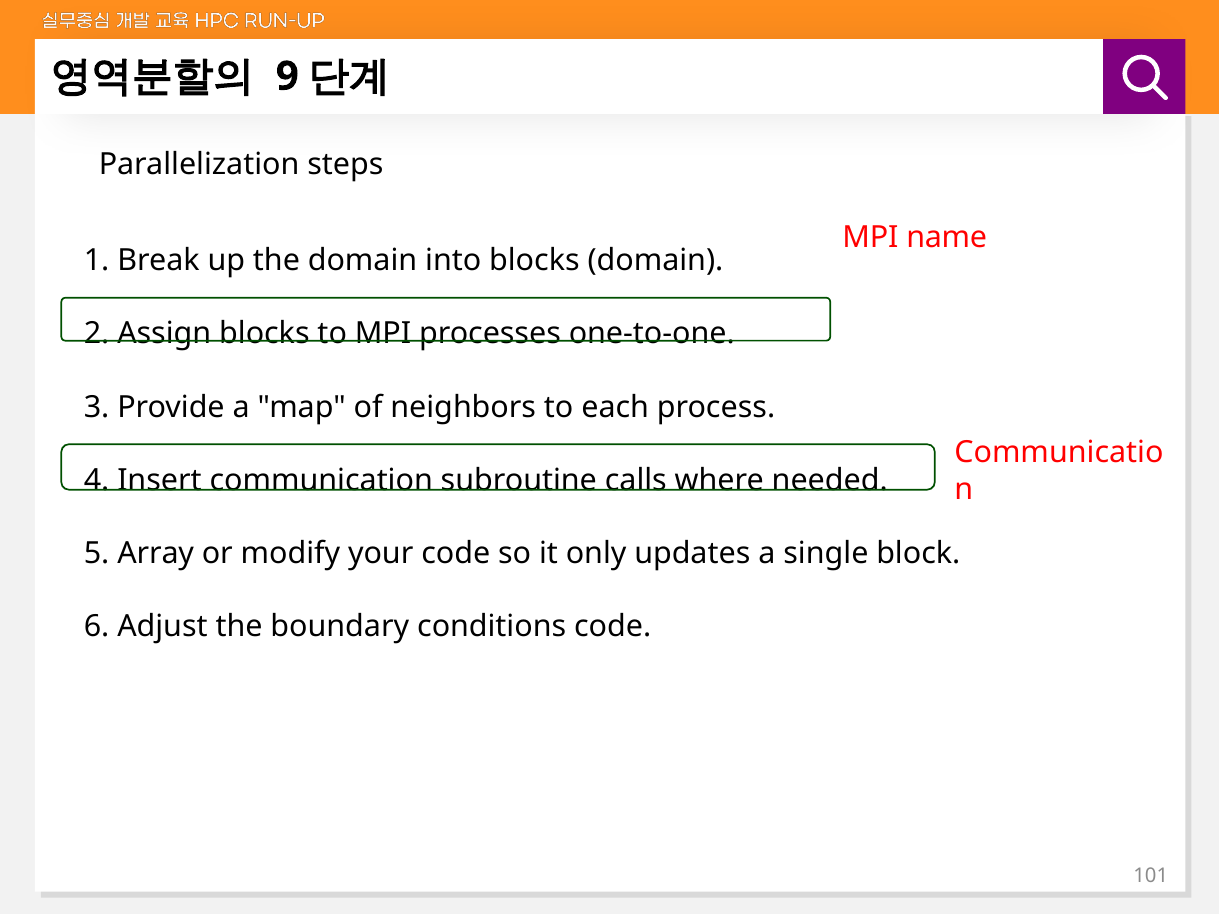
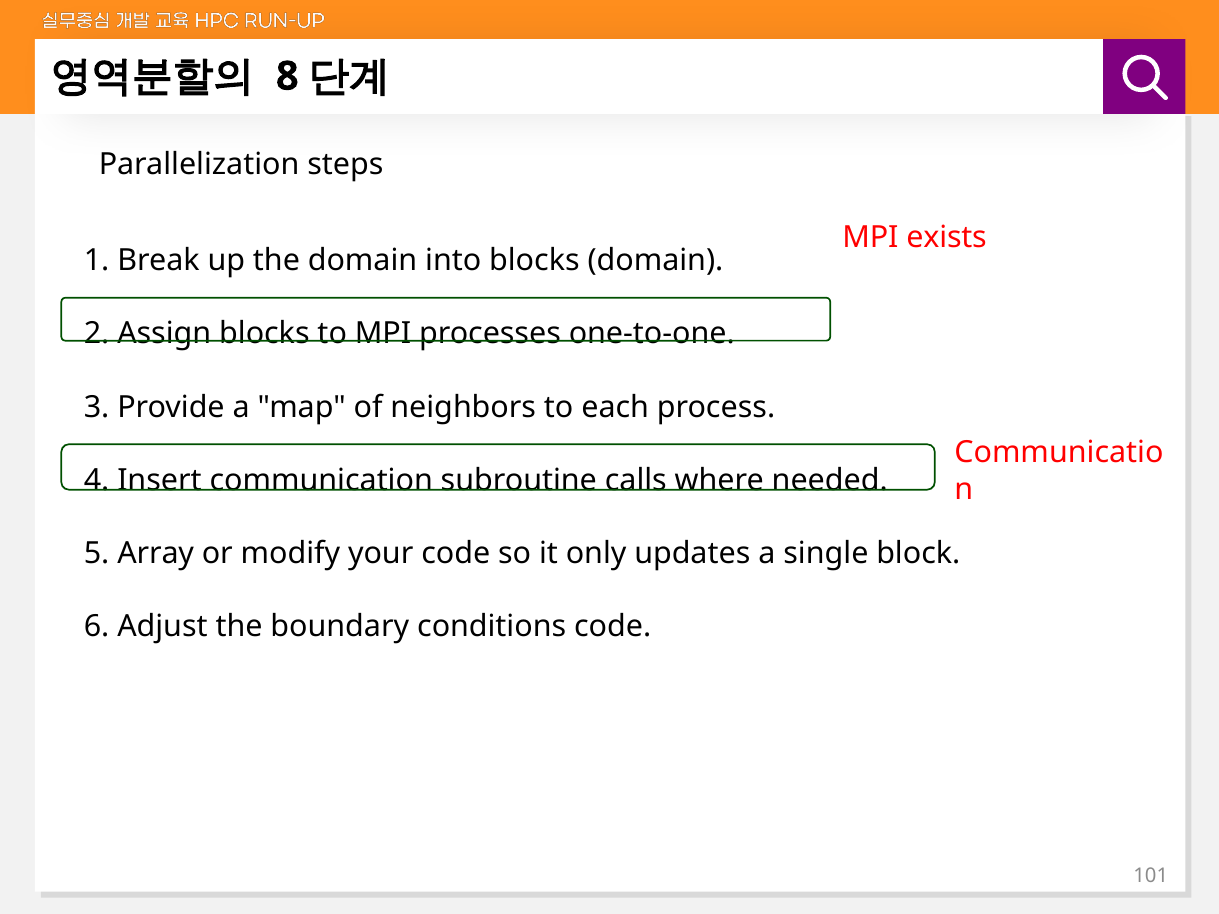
9: 9 -> 8
name: name -> exists
